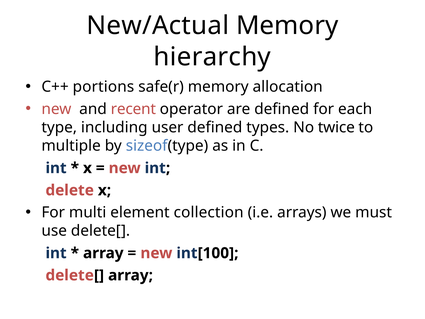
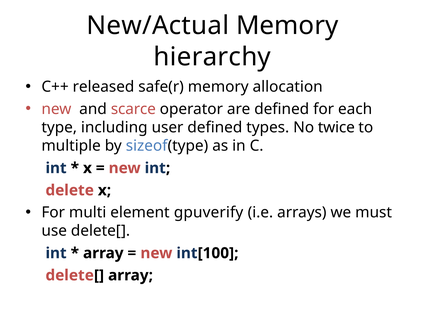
portions: portions -> released
recent: recent -> scarce
collection: collection -> gpuverify
